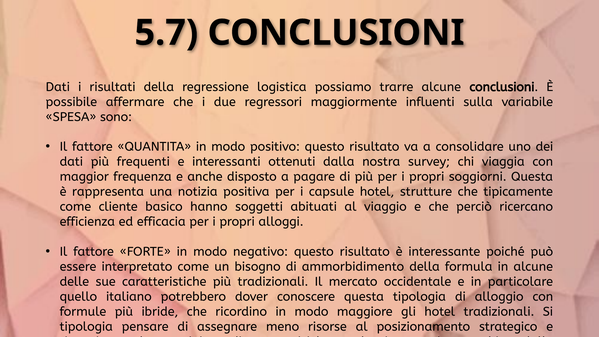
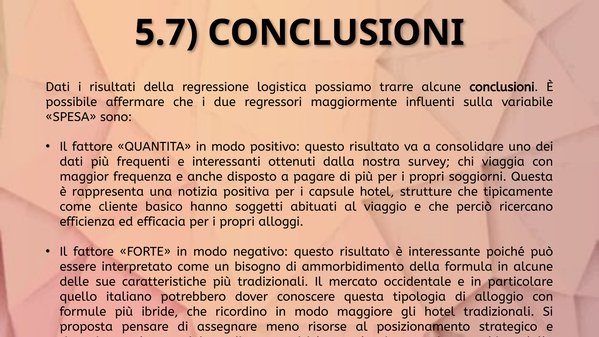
tipologia at (86, 327): tipologia -> proposta
